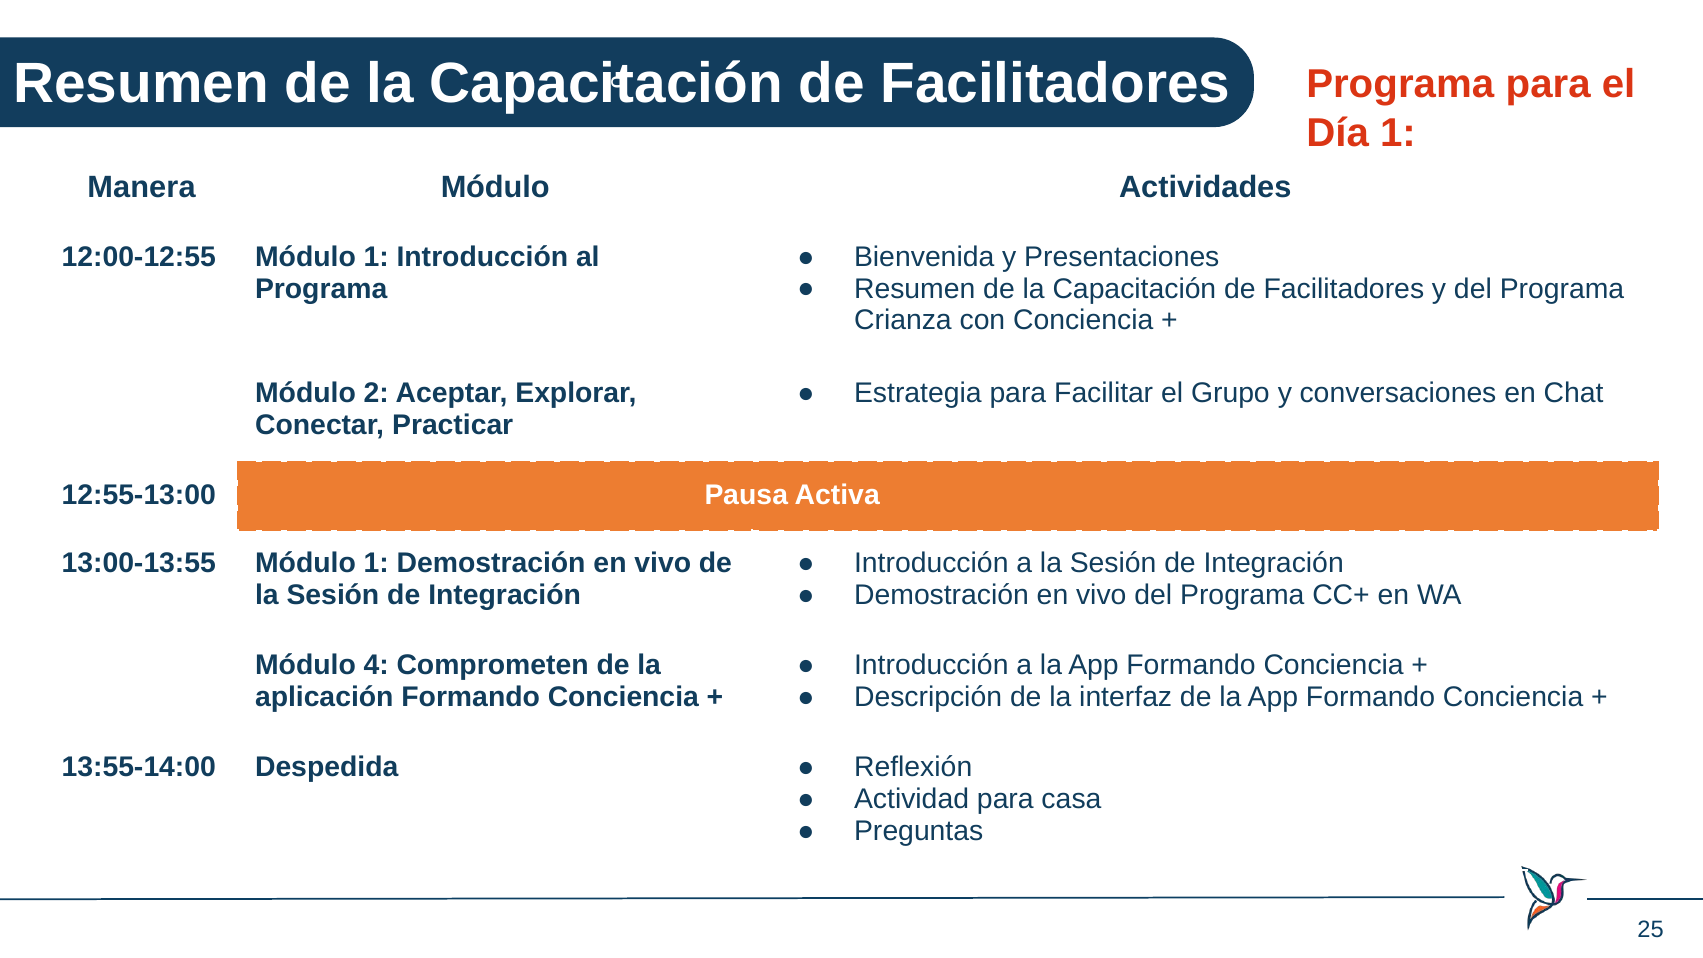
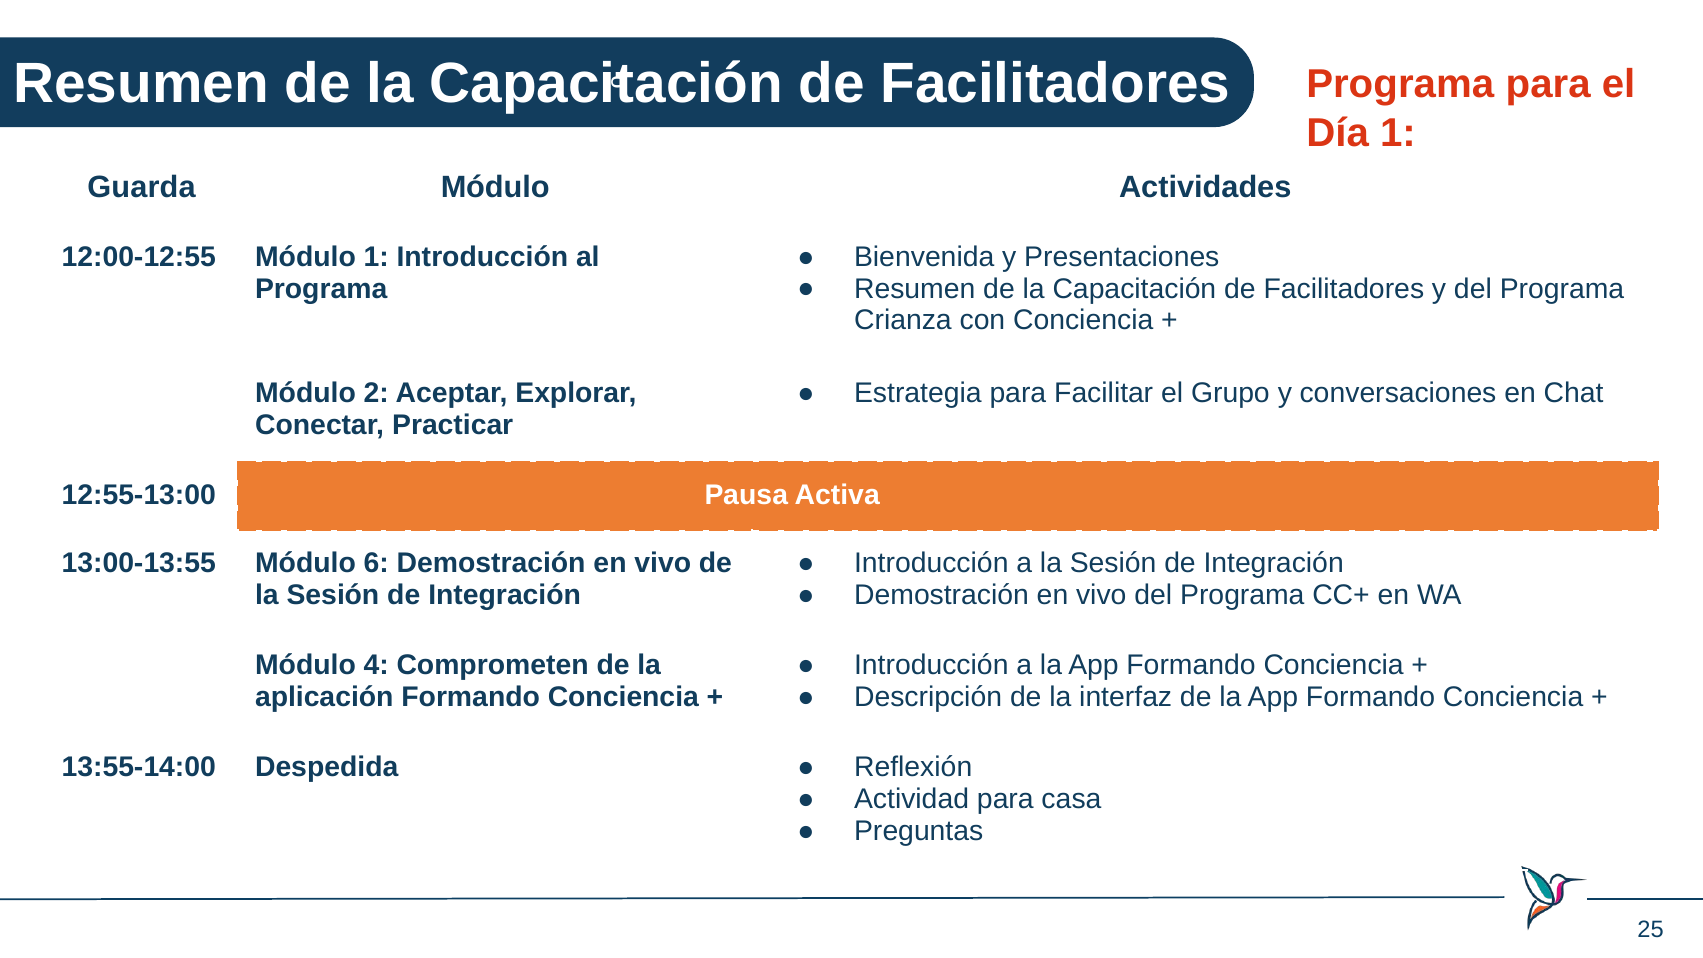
Manera: Manera -> Guarda
13:00-13:55 Módulo 1: 1 -> 6
